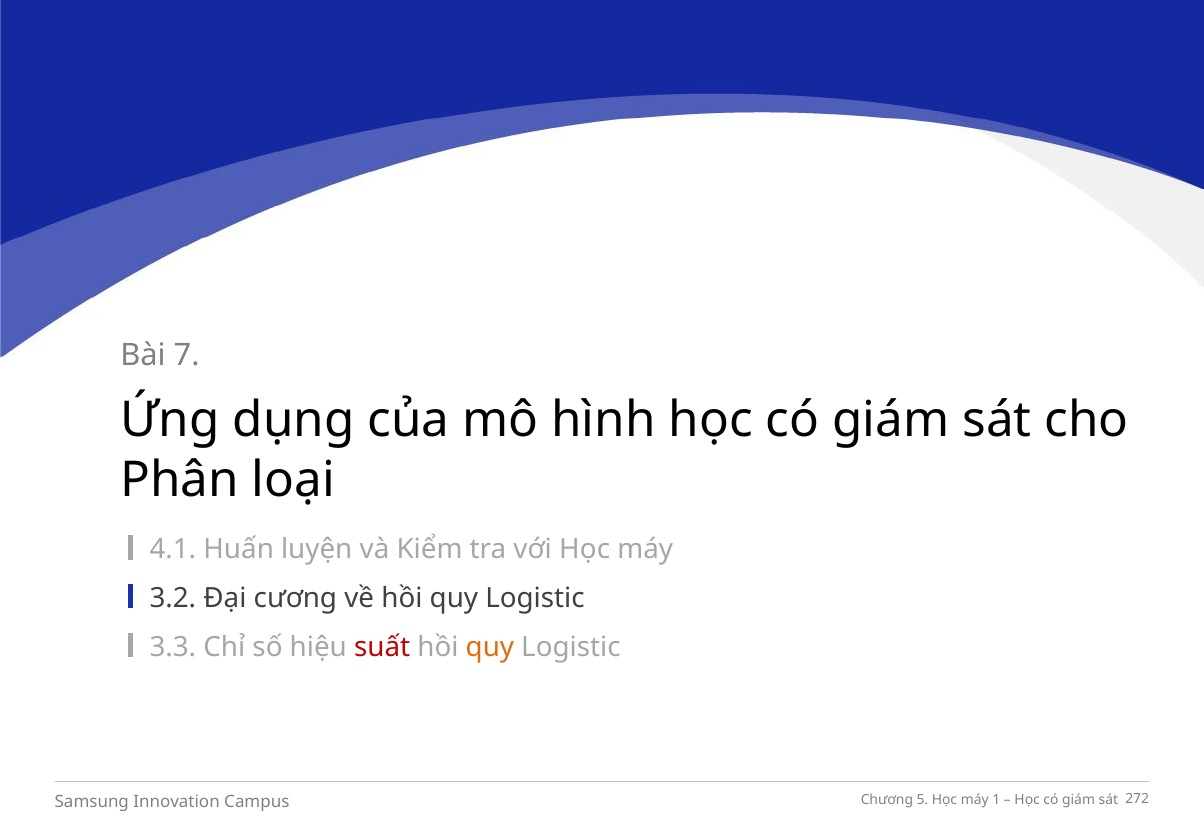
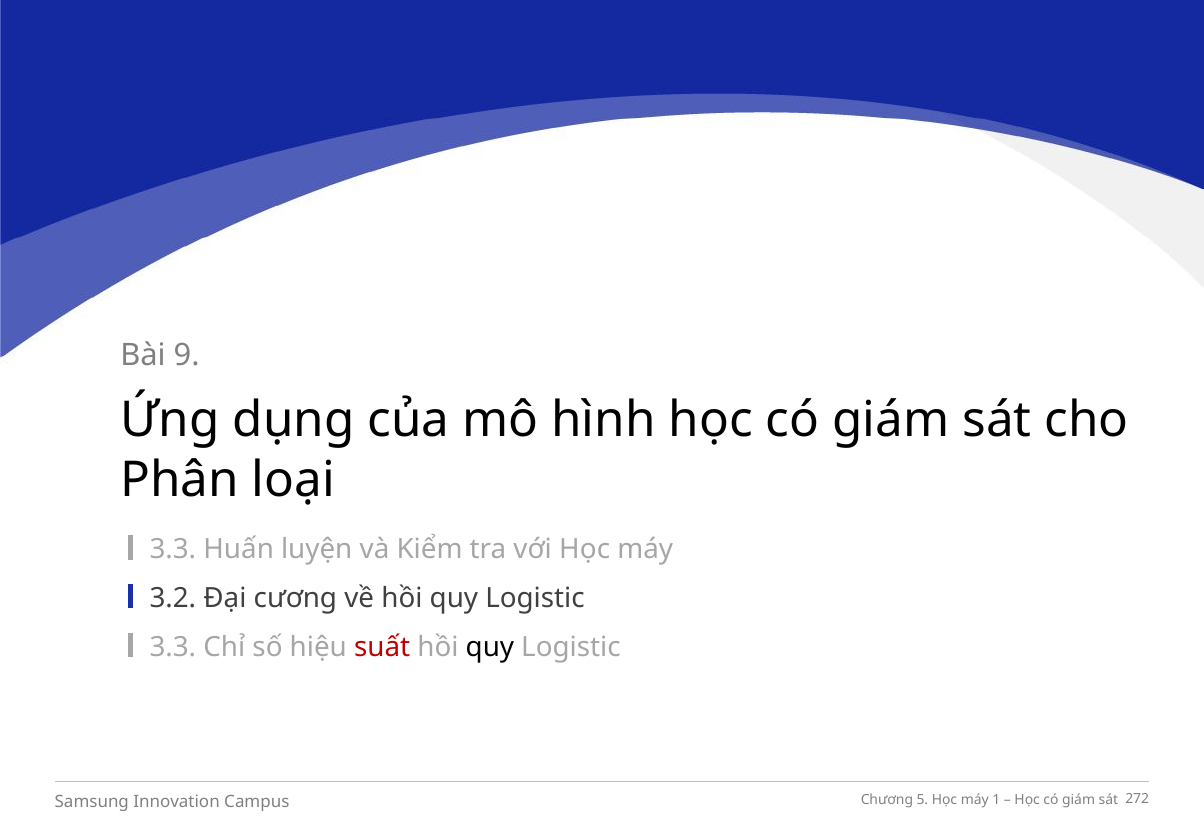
7: 7 -> 9
4.1 at (173, 549): 4.1 -> 3.3
quy at (490, 647) colour: orange -> black
